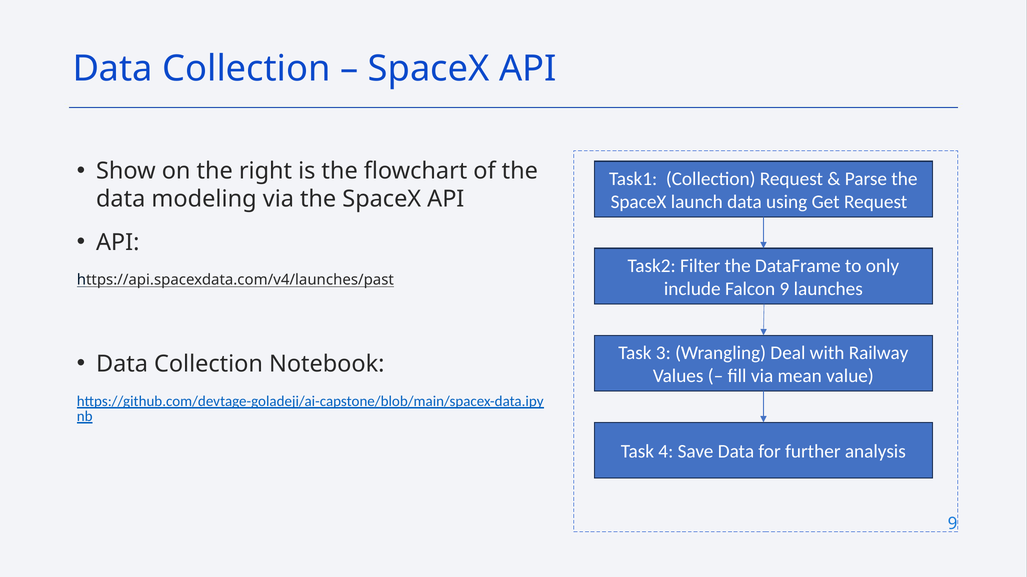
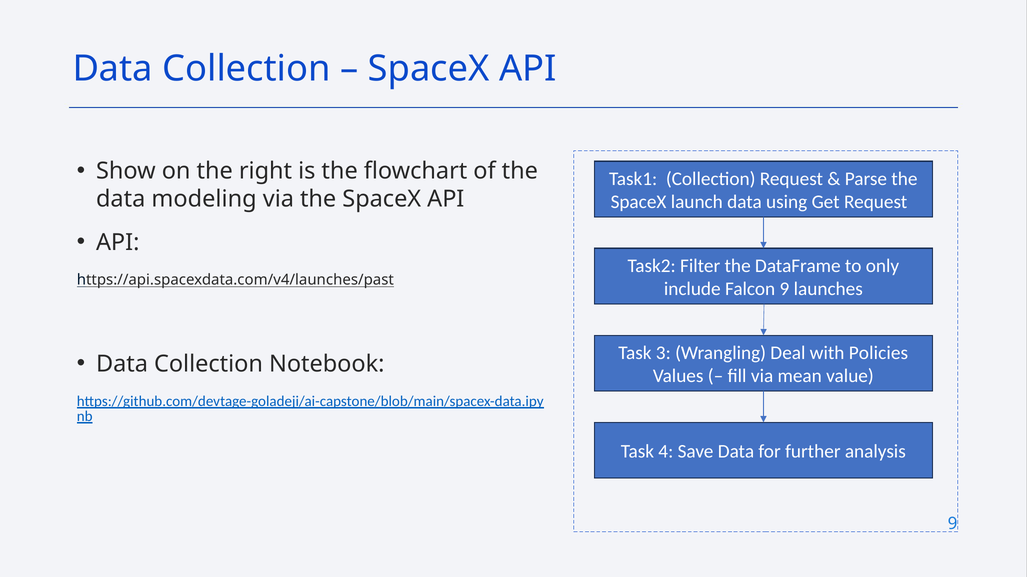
Railway: Railway -> Policies
